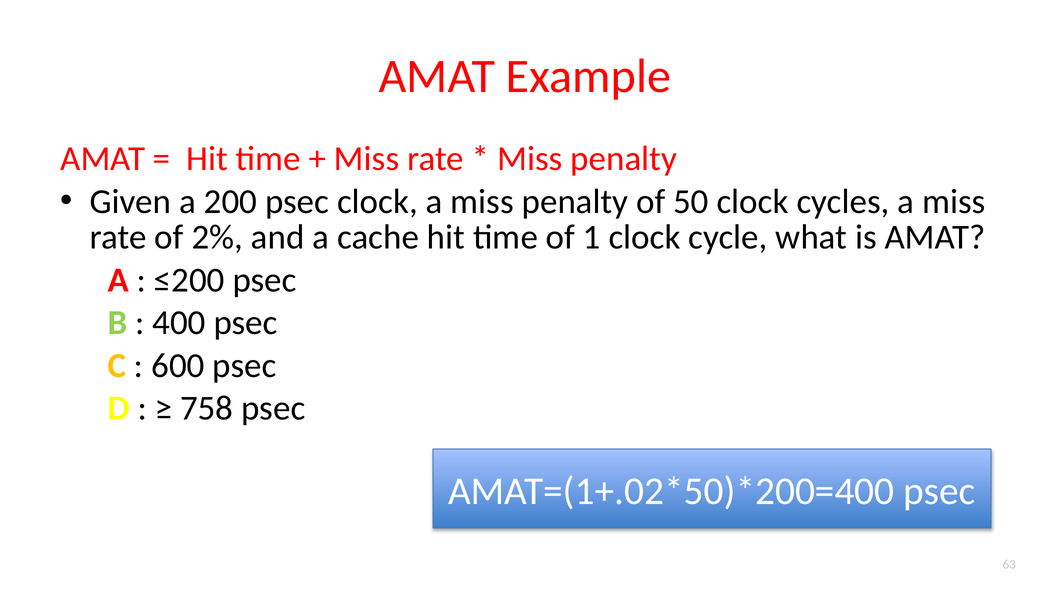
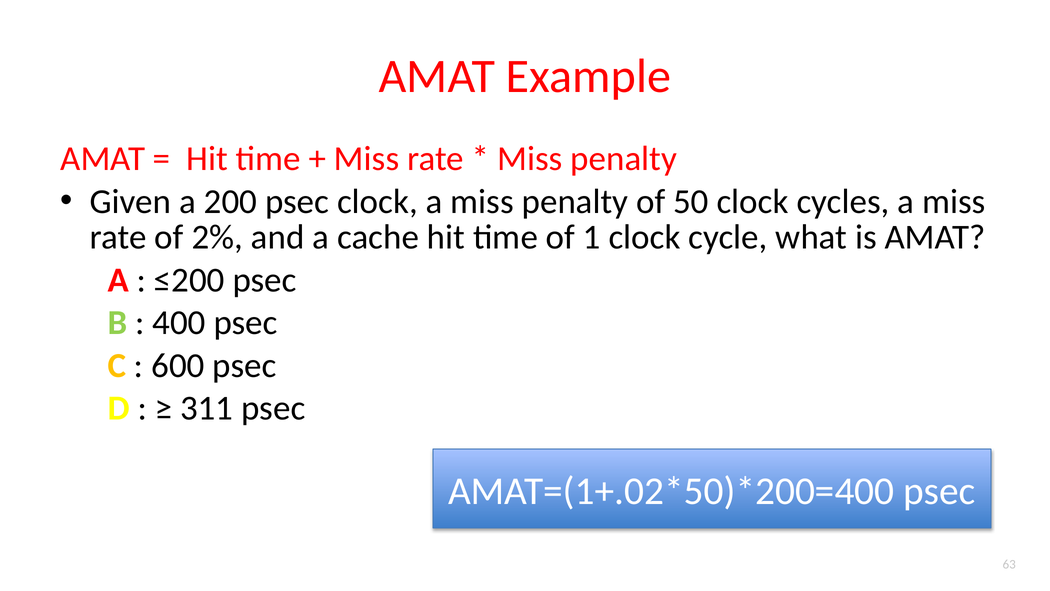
758: 758 -> 311
